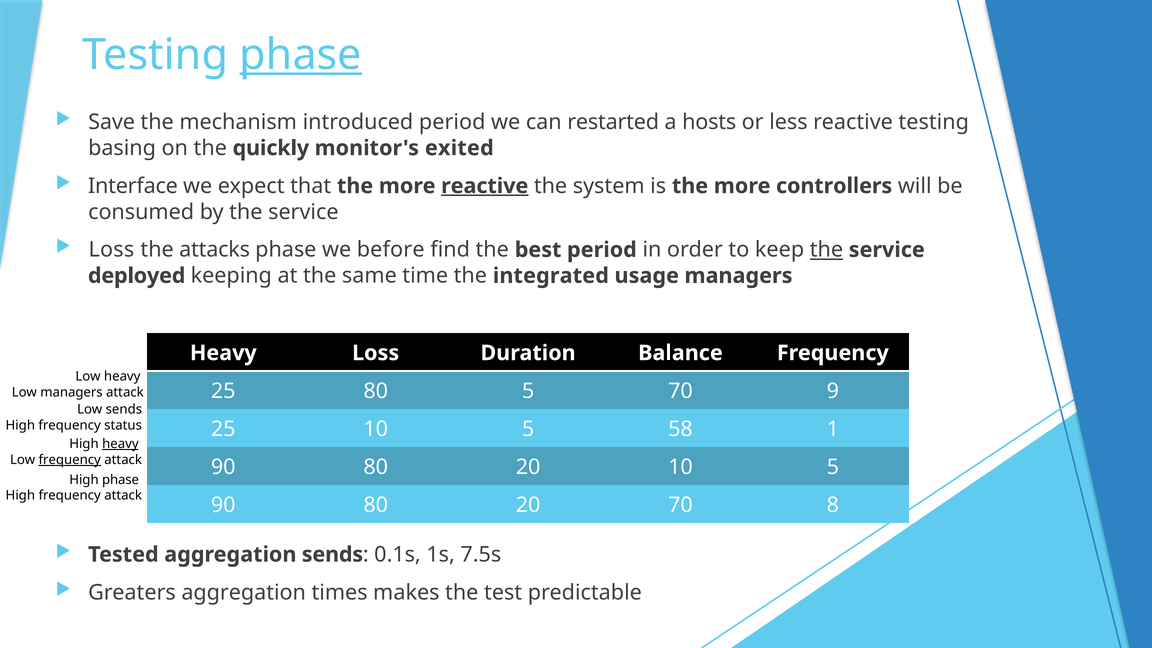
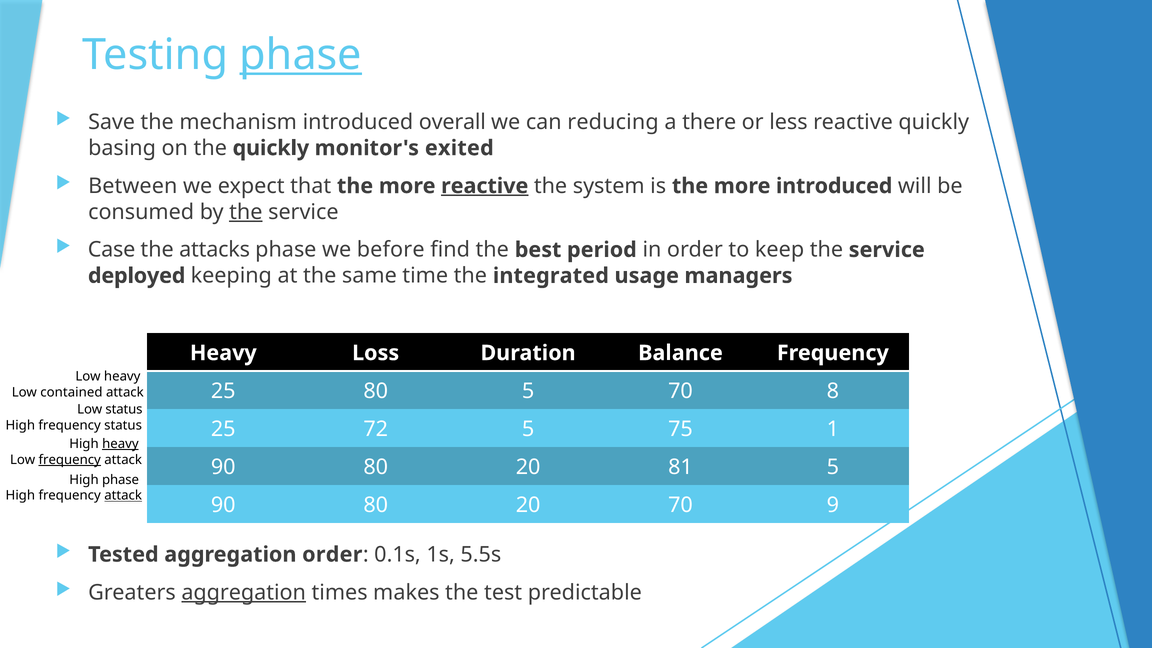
introduced period: period -> overall
restarted: restarted -> reducing
hosts: hosts -> there
reactive testing: testing -> quickly
Interface: Interface -> Between
more controllers: controllers -> introduced
the at (246, 212) underline: none -> present
Loss at (111, 250): Loss -> Case
the at (826, 250) underline: present -> none
9: 9 -> 8
Low managers: managers -> contained
Low sends: sends -> status
25 10: 10 -> 72
58: 58 -> 75
20 10: 10 -> 81
attack at (123, 496) underline: none -> present
8: 8 -> 9
aggregation sends: sends -> order
7.5s: 7.5s -> 5.5s
aggregation at (244, 592) underline: none -> present
